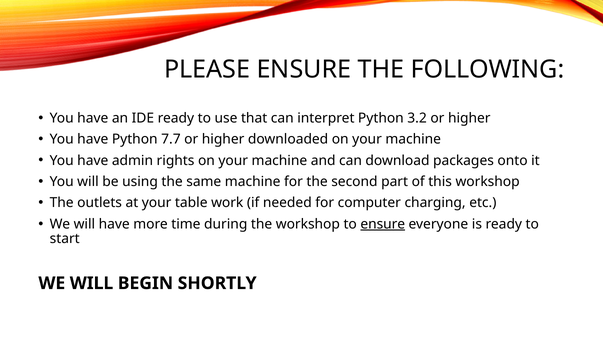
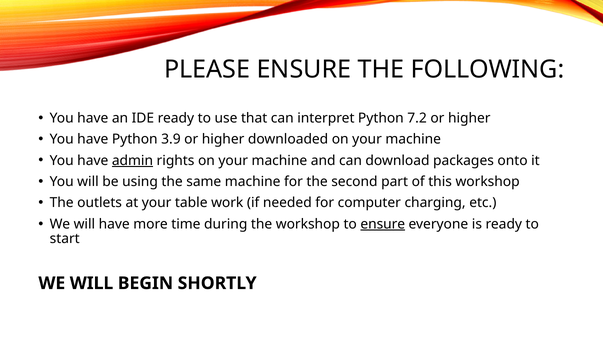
3.2: 3.2 -> 7.2
7.7: 7.7 -> 3.9
admin underline: none -> present
